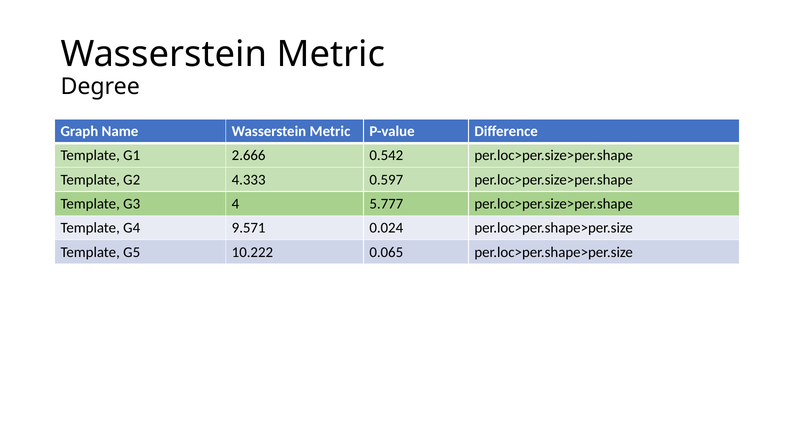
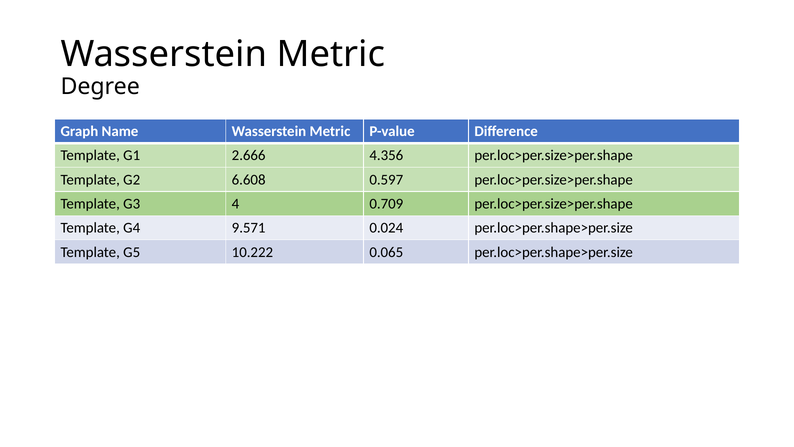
0.542: 0.542 -> 4.356
4.333: 4.333 -> 6.608
5.777: 5.777 -> 0.709
